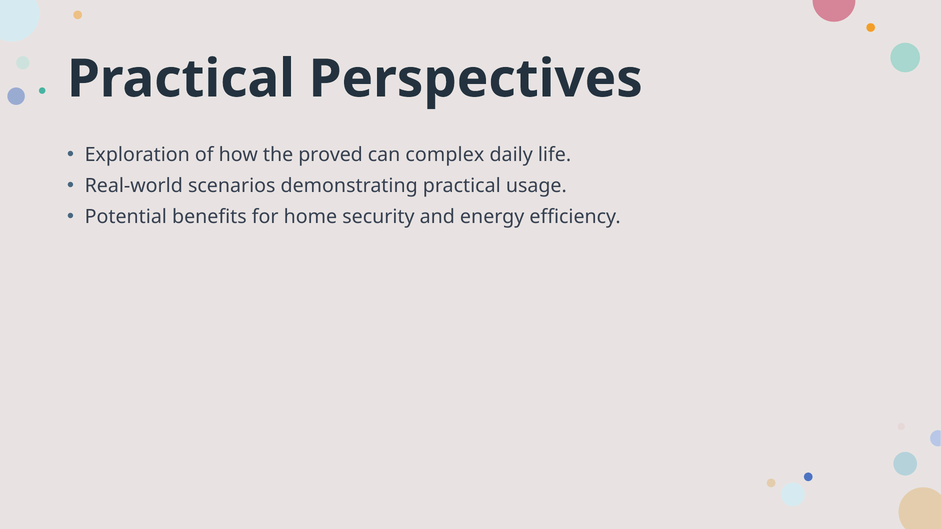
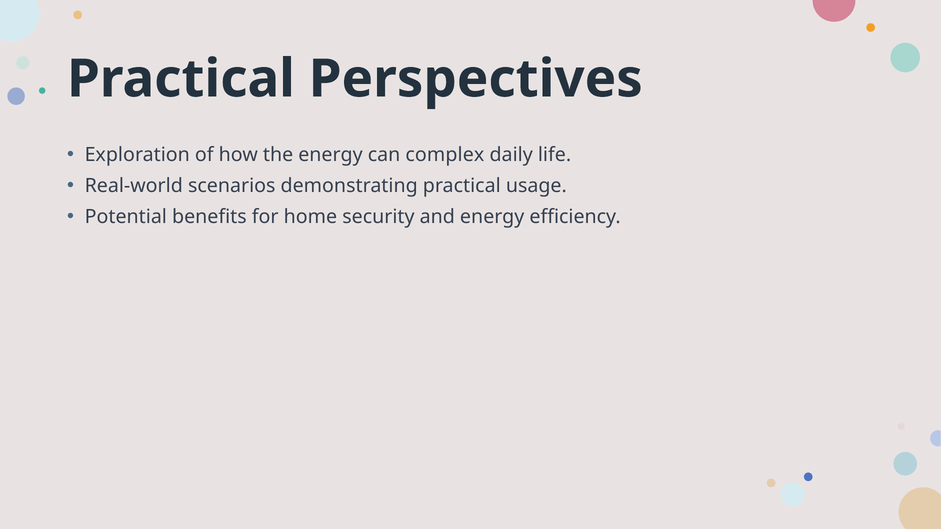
the proved: proved -> energy
